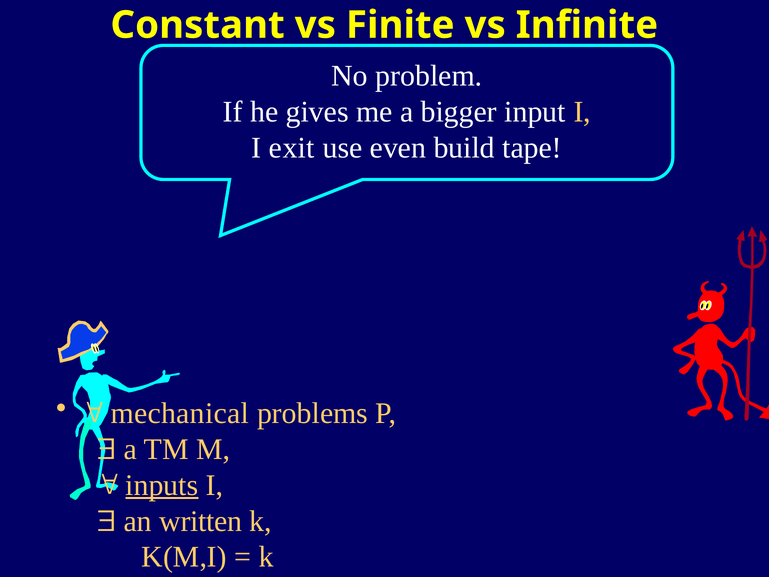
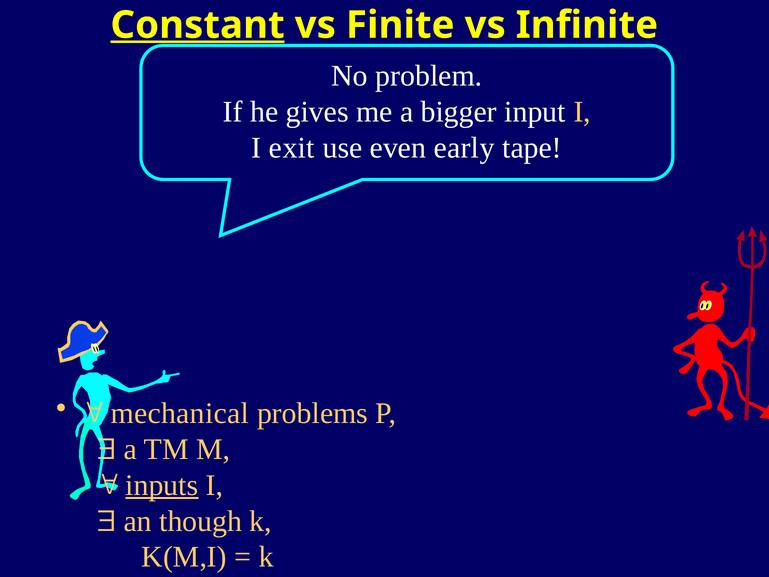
Constant underline: none -> present
build: build -> early
written: written -> though
